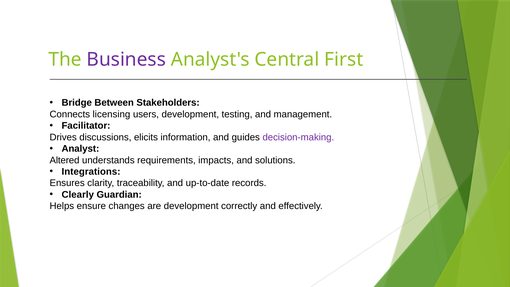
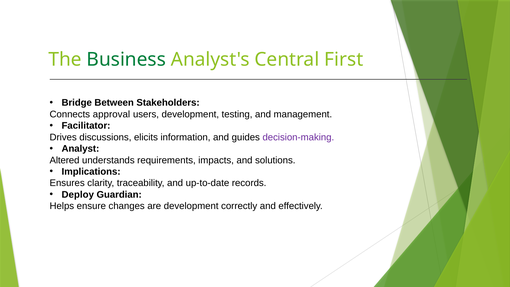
Business colour: purple -> green
licensing: licensing -> approval
Integrations: Integrations -> Implications
Clearly: Clearly -> Deploy
